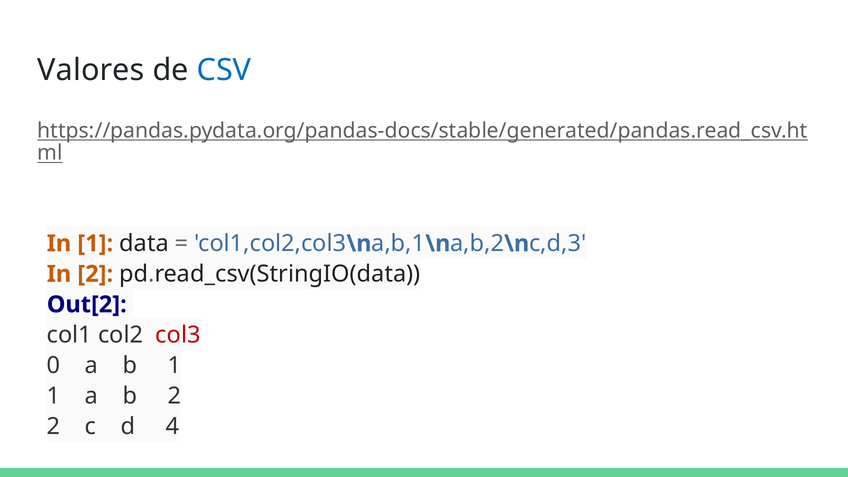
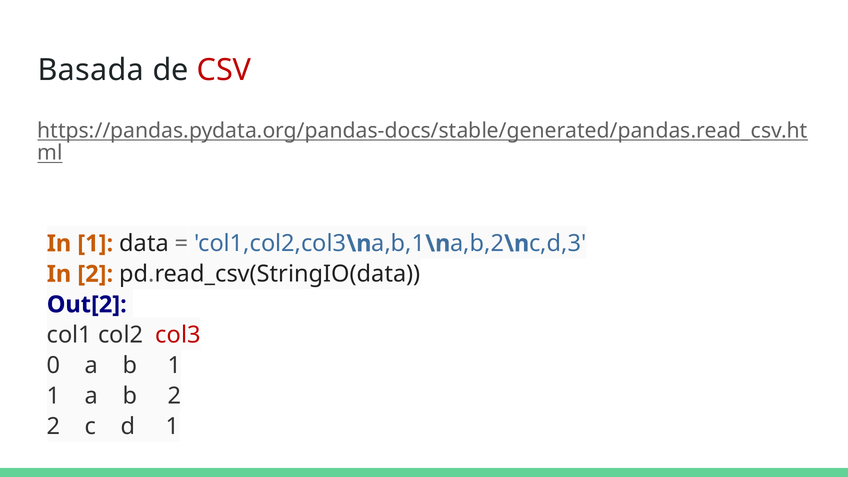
Valores: Valores -> Basada
CSV colour: blue -> red
d 4: 4 -> 1
